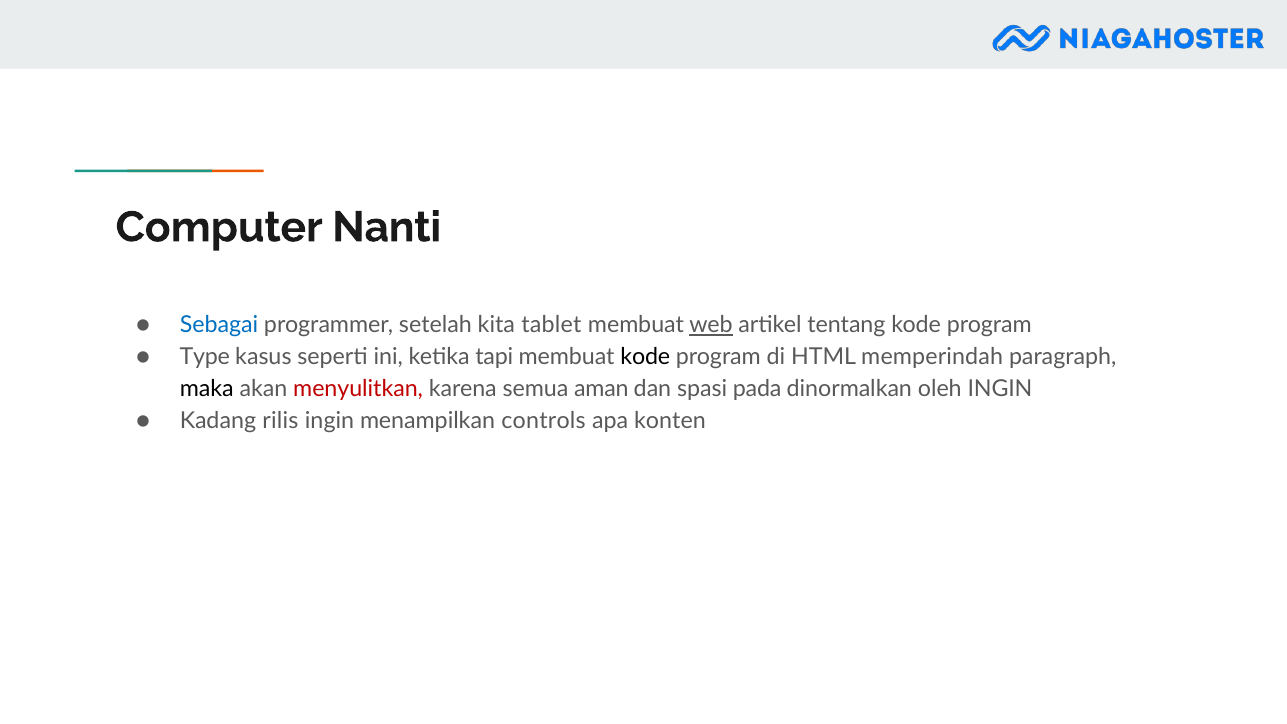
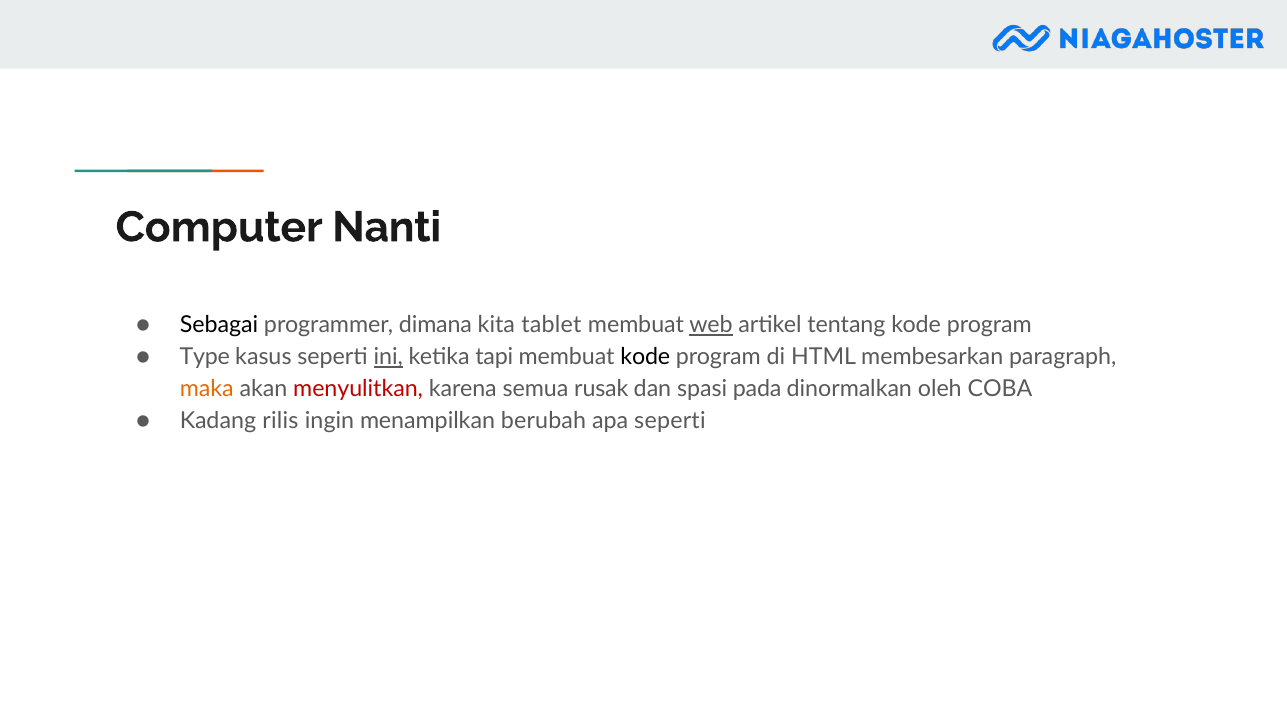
Sebagai colour: blue -> black
setelah: setelah -> dimana
ini underline: none -> present
memperindah: memperindah -> membesarkan
maka colour: black -> orange
aman: aman -> rusak
oleh INGIN: INGIN -> COBA
controls: controls -> berubah
apa konten: konten -> seperti
